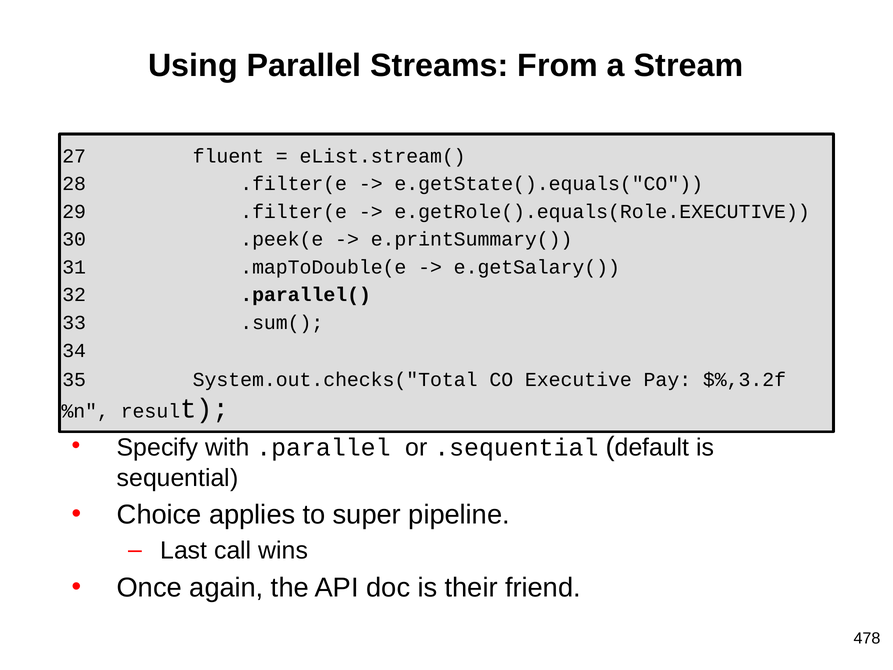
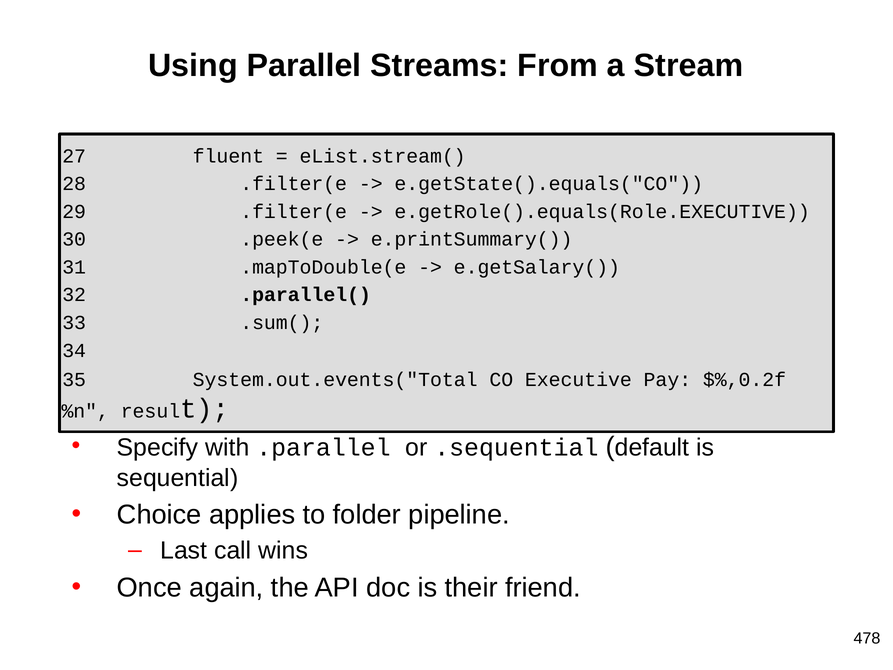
System.out.checks("Total: System.out.checks("Total -> System.out.events("Total
$%,3.2f: $%,3.2f -> $%,0.2f
super: super -> folder
